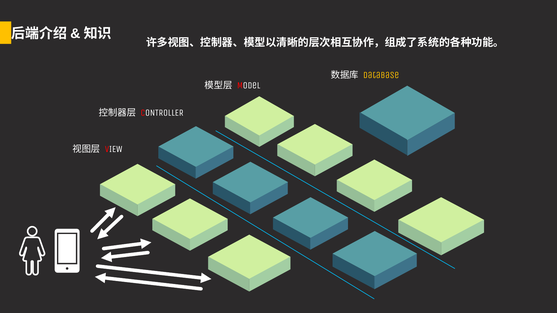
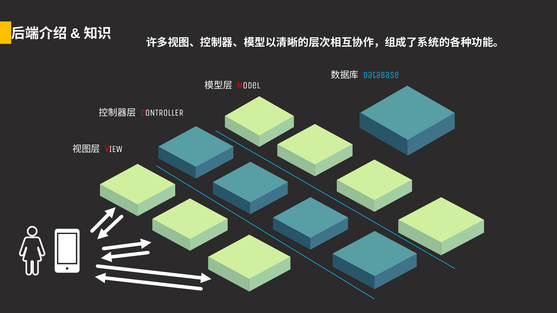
DataBase colour: yellow -> light blue
